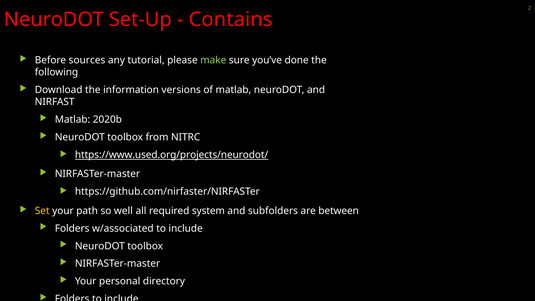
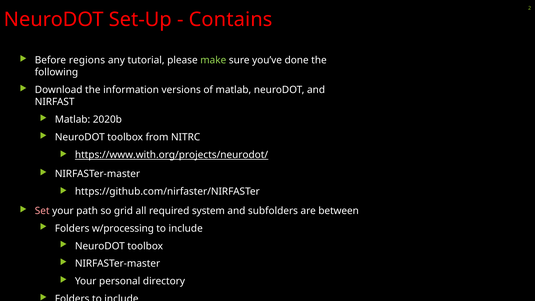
sources: sources -> regions
https://www.used.org/projects/neurodot/: https://www.used.org/projects/neurodot/ -> https://www.with.org/projects/neurodot/
Set colour: yellow -> pink
well: well -> grid
w/associated: w/associated -> w/processing
